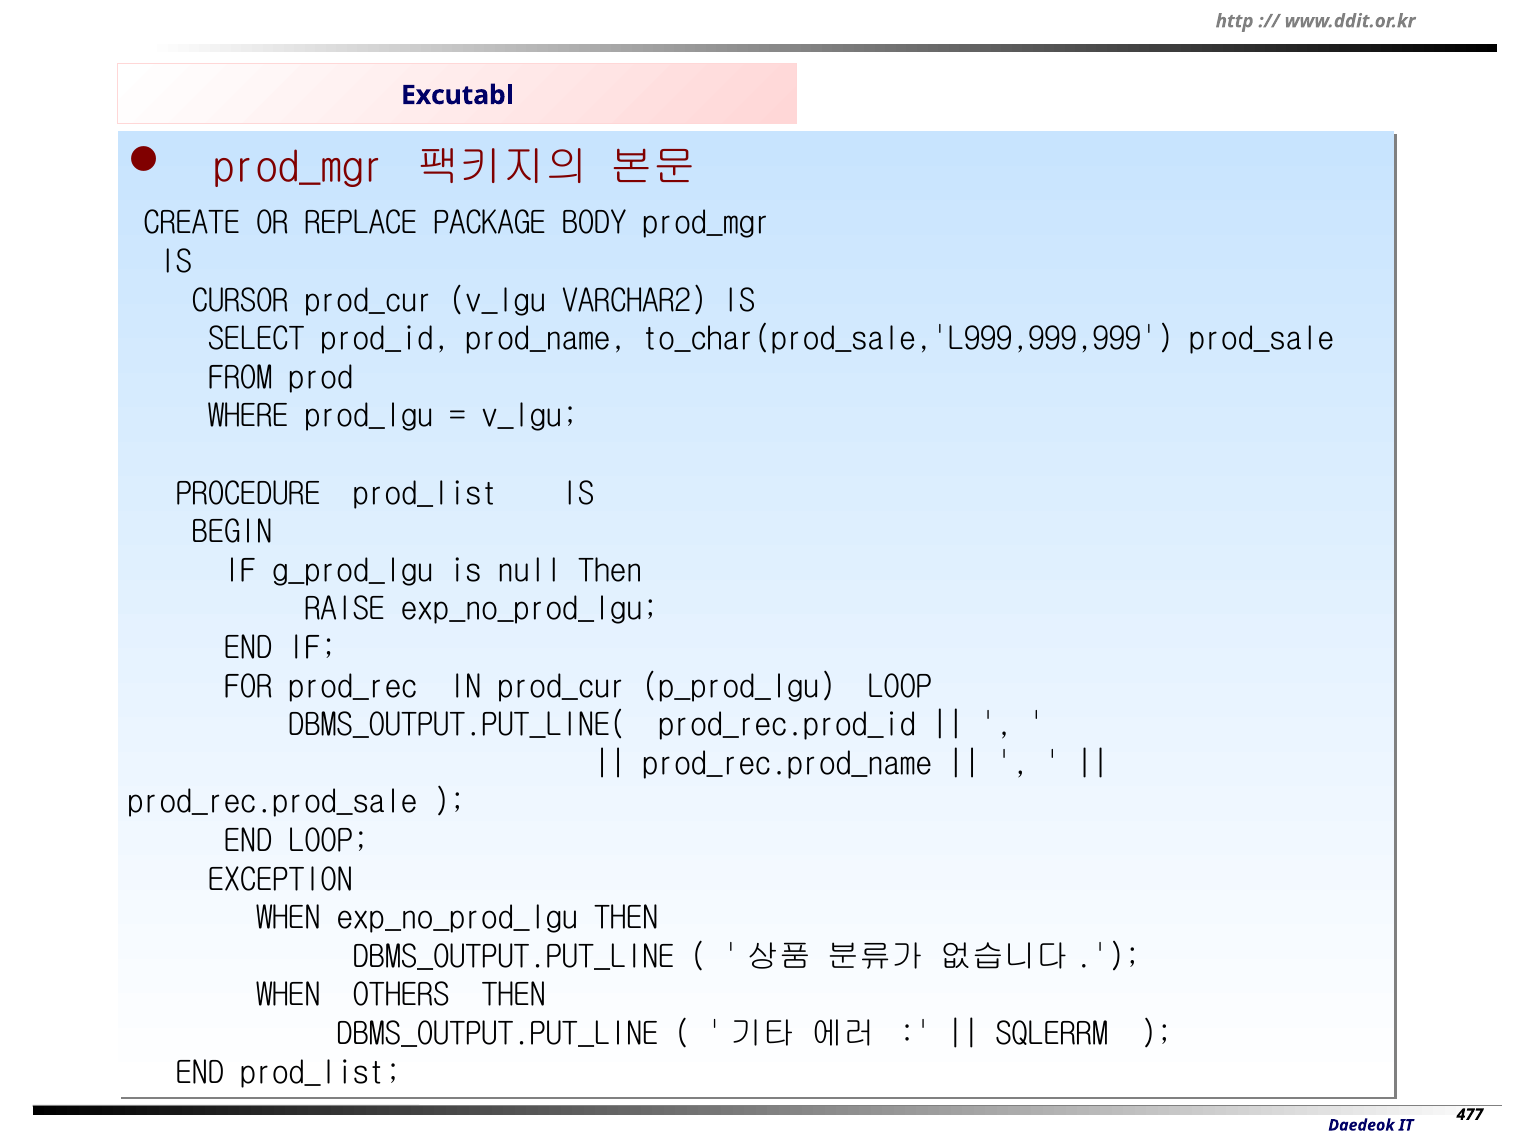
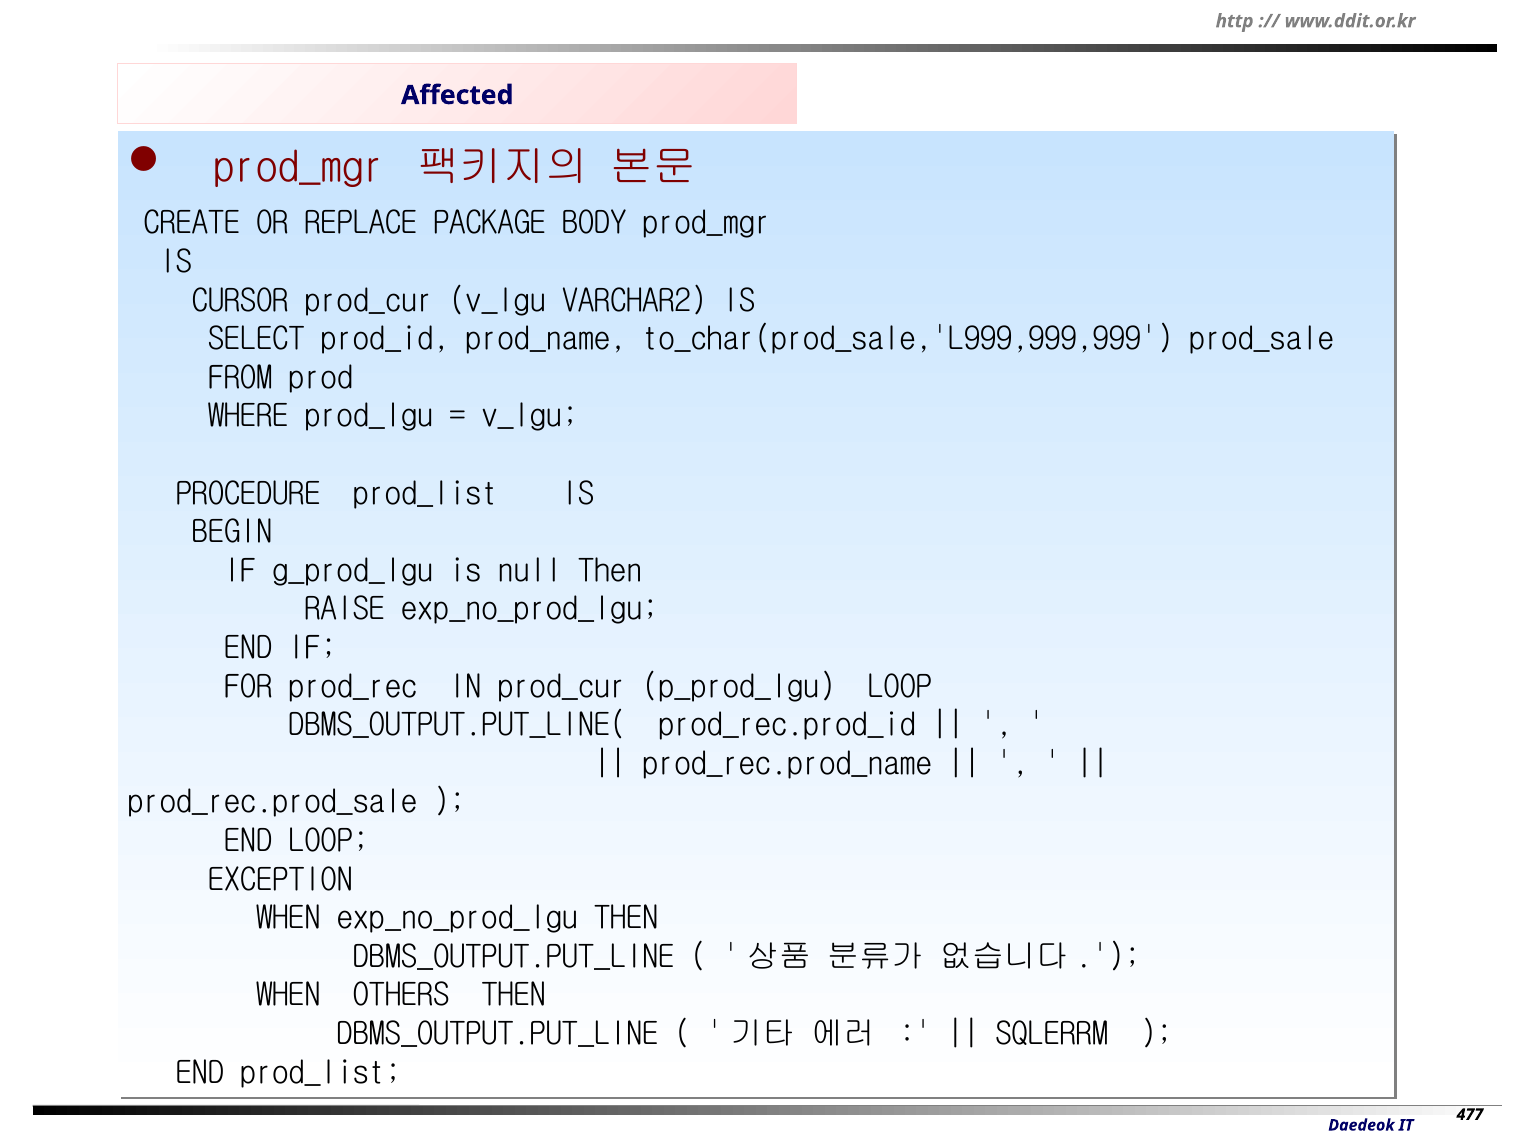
Excutabl: Excutabl -> Affected
